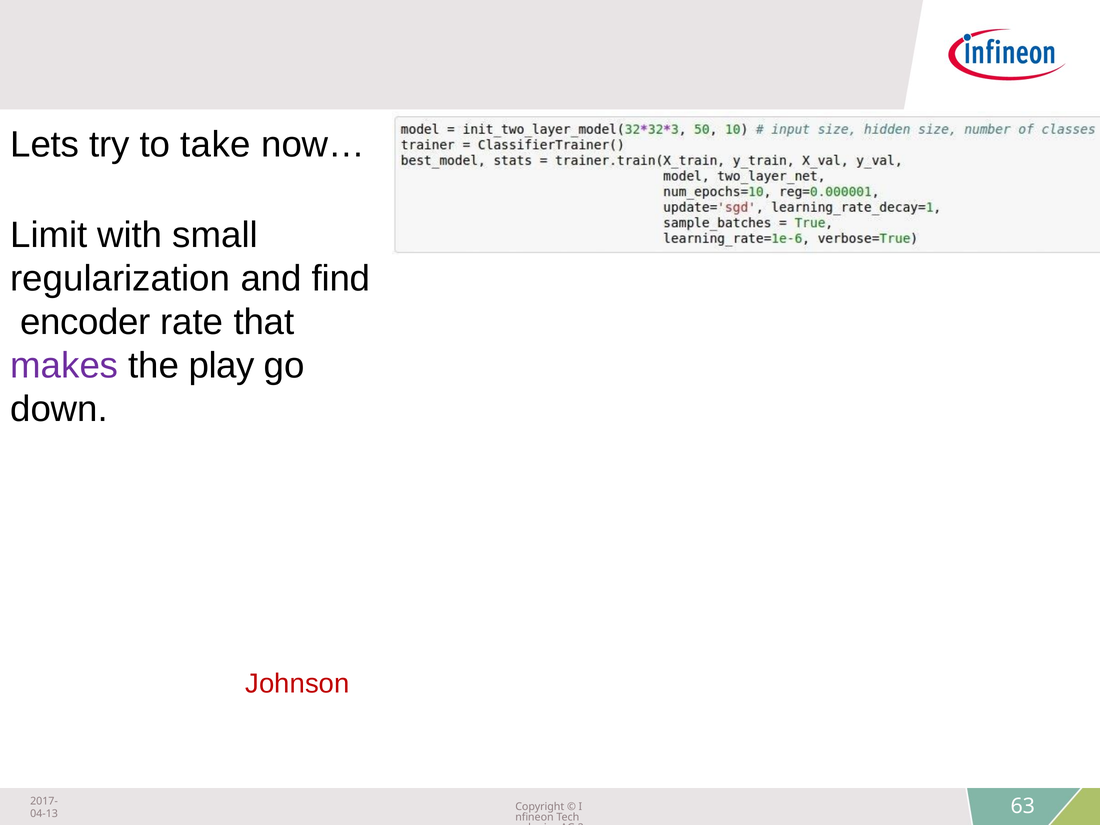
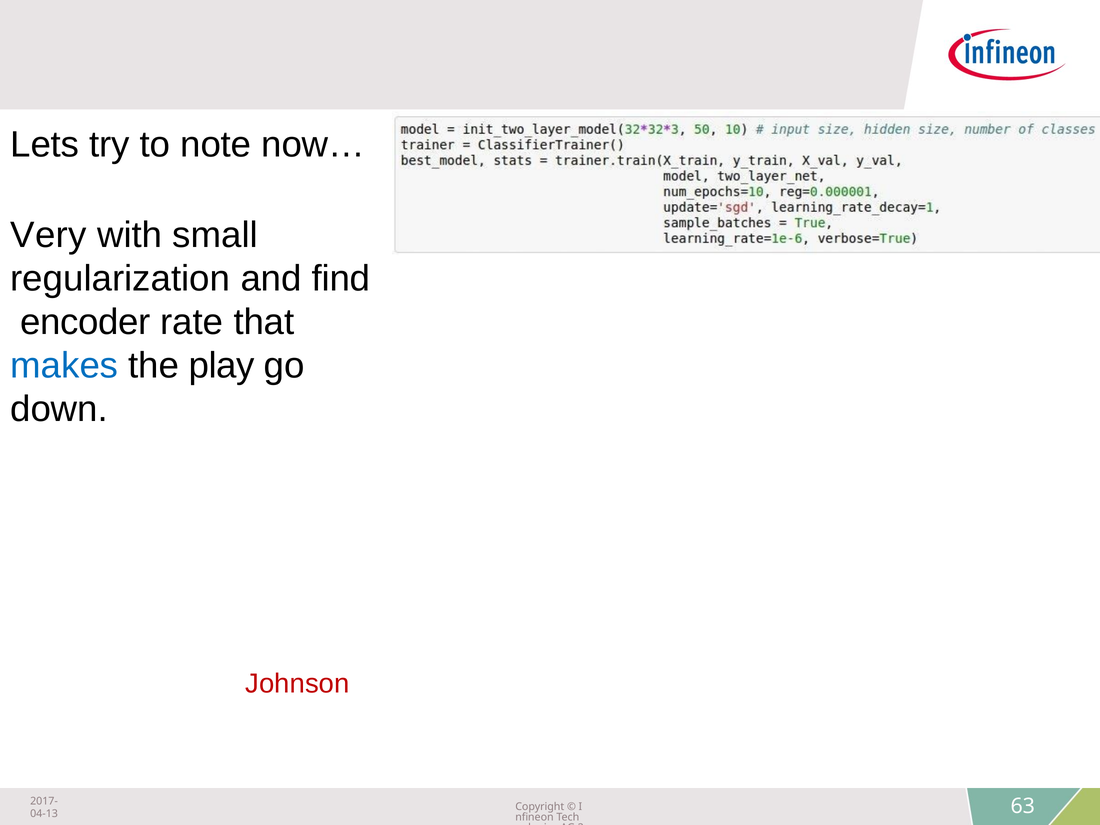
take: take -> note
Limit: Limit -> Very
makes colour: purple -> blue
